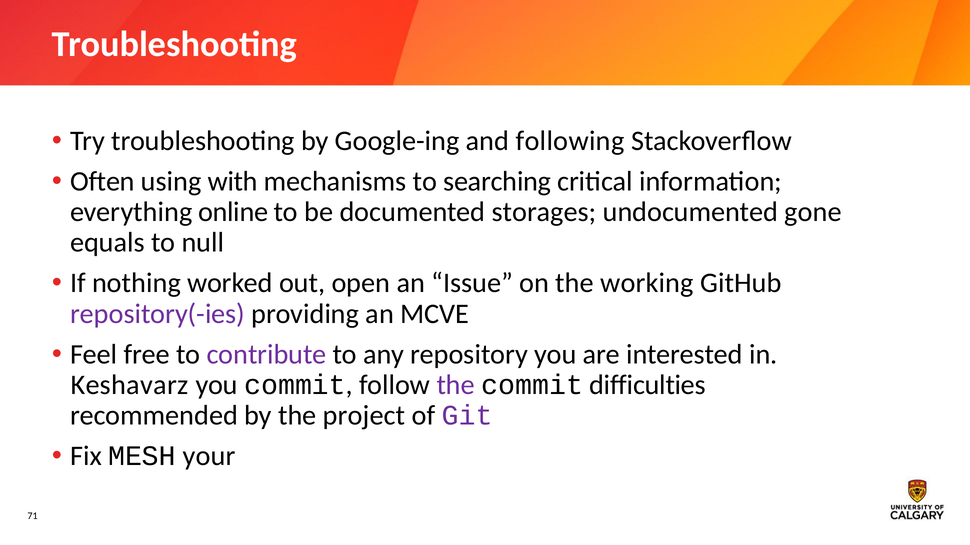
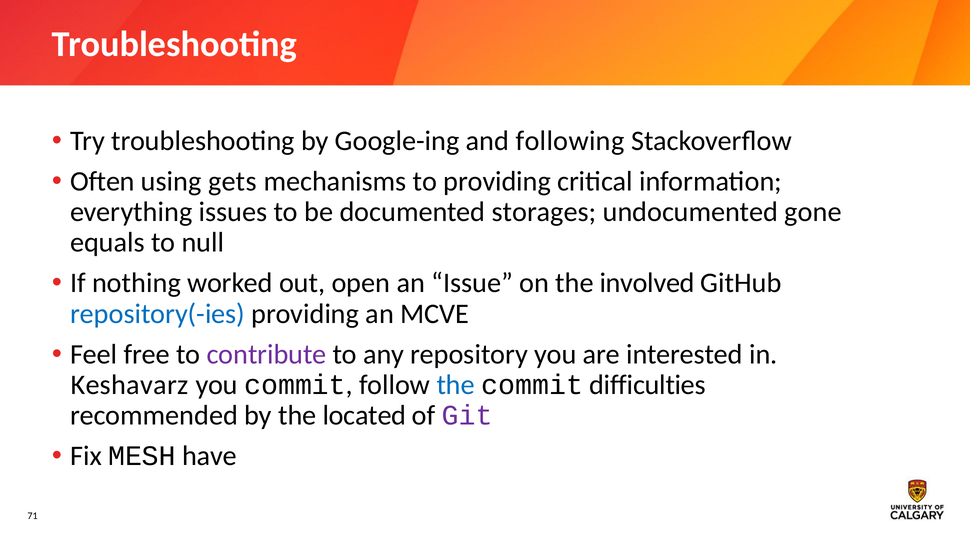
with: with -> gets
to searching: searching -> providing
online: online -> issues
working: working -> involved
repository(-ies colour: purple -> blue
the at (456, 385) colour: purple -> blue
project: project -> located
your: your -> have
